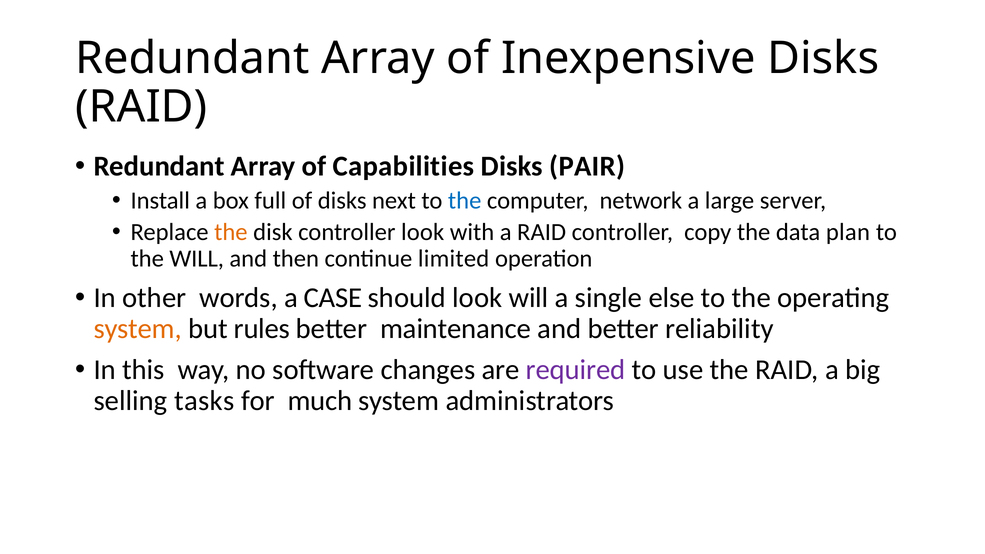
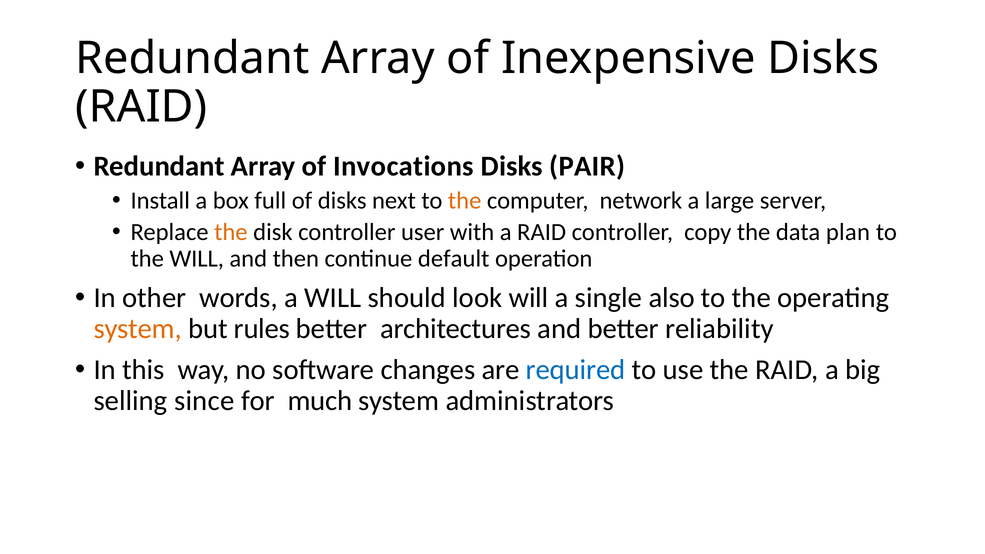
Capabilities: Capabilities -> Invocations
the at (465, 200) colour: blue -> orange
controller look: look -> user
limited: limited -> default
a CASE: CASE -> WILL
else: else -> also
maintenance: maintenance -> architectures
required colour: purple -> blue
tasks: tasks -> since
